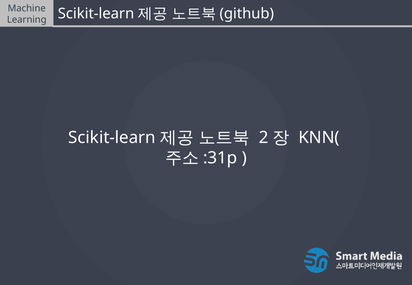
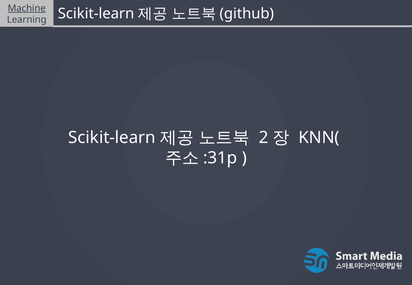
Machine underline: none -> present
